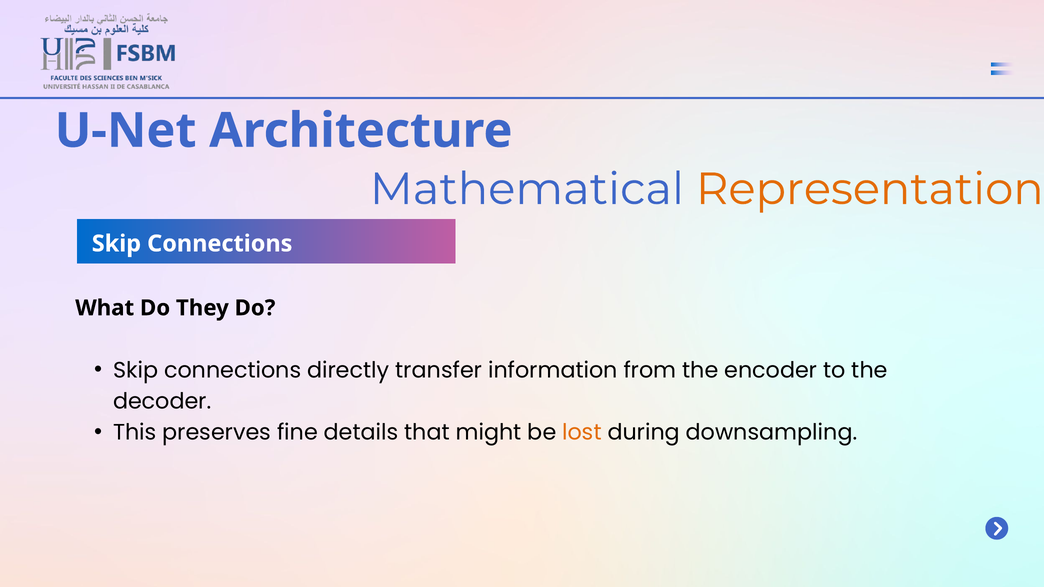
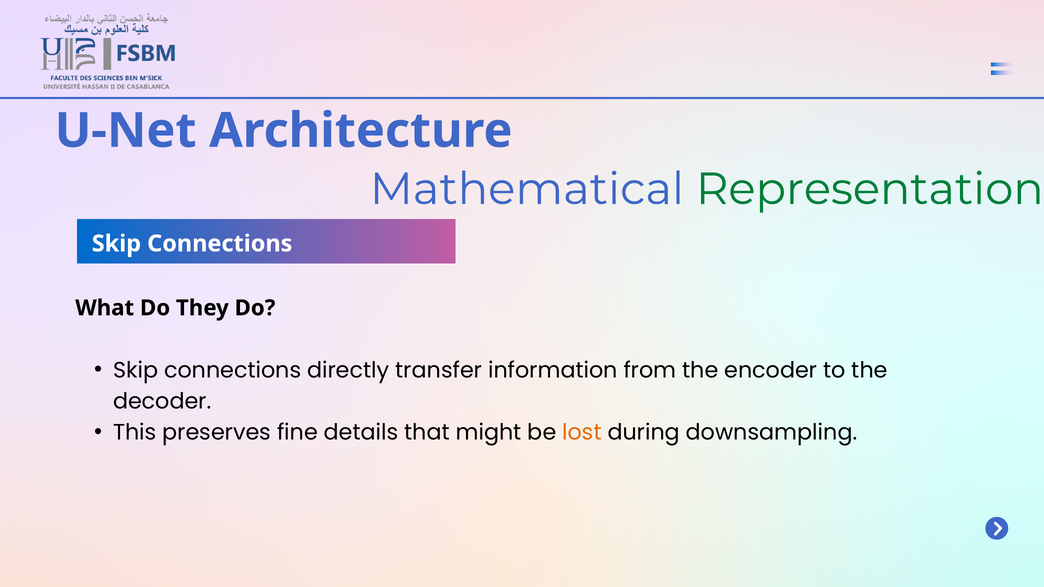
Representation colour: orange -> green
